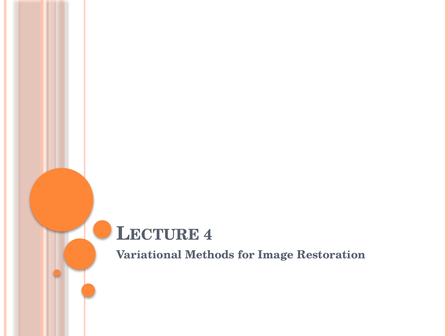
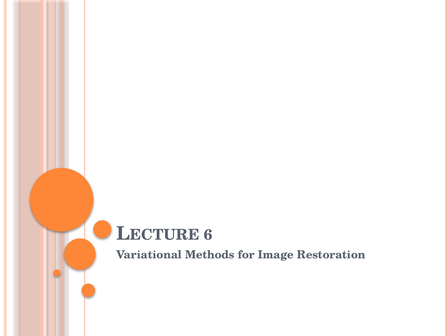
4: 4 -> 6
